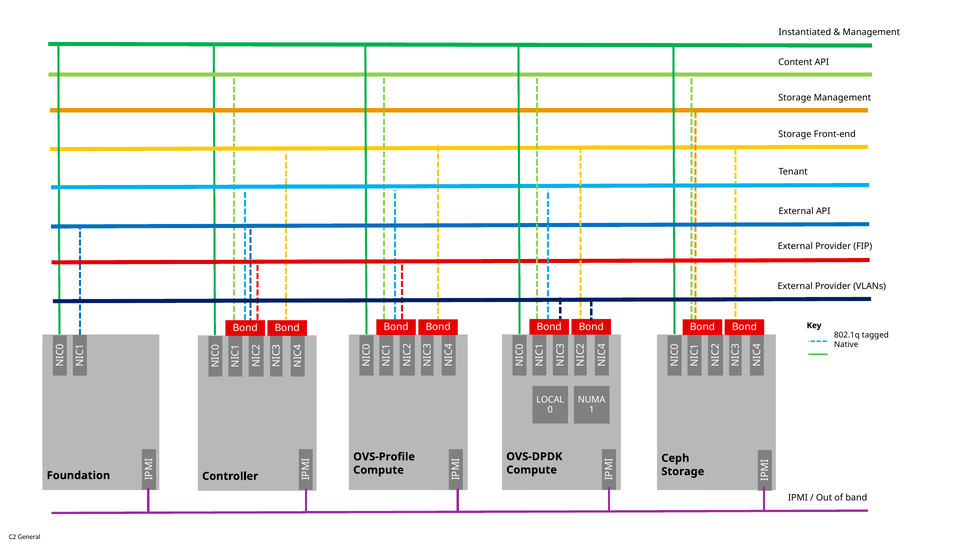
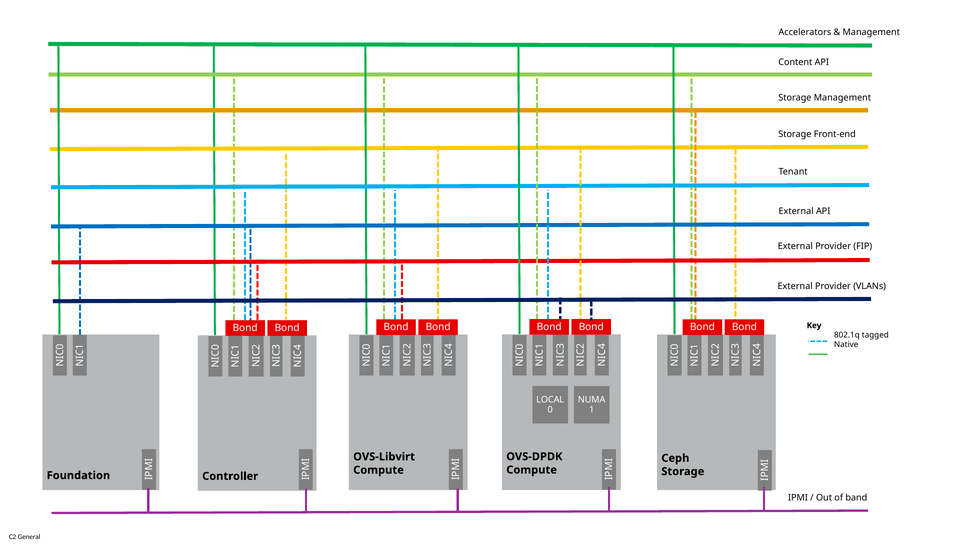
Instantiated: Instantiated -> Accelerators
OVS-Profile: OVS-Profile -> OVS-Libvirt
